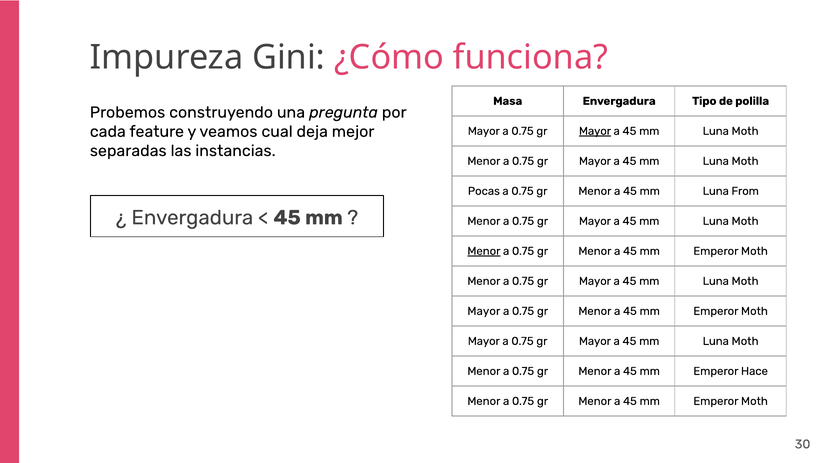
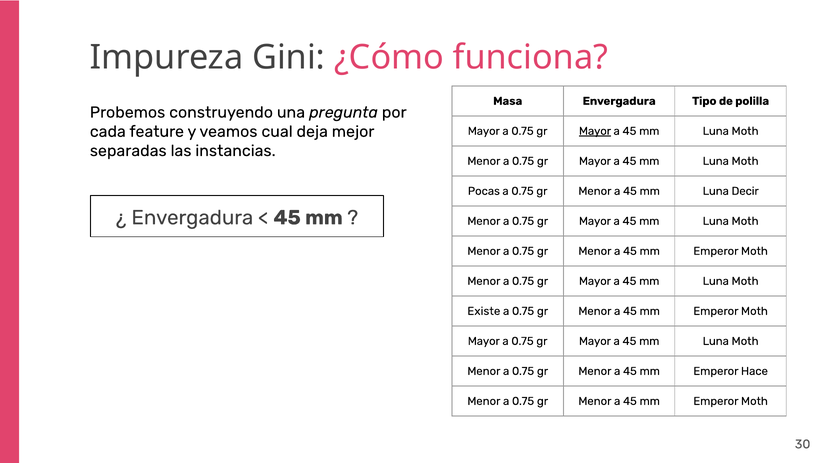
From: From -> Decir
Menor at (484, 251) underline: present -> none
Mayor at (484, 311): Mayor -> Existe
